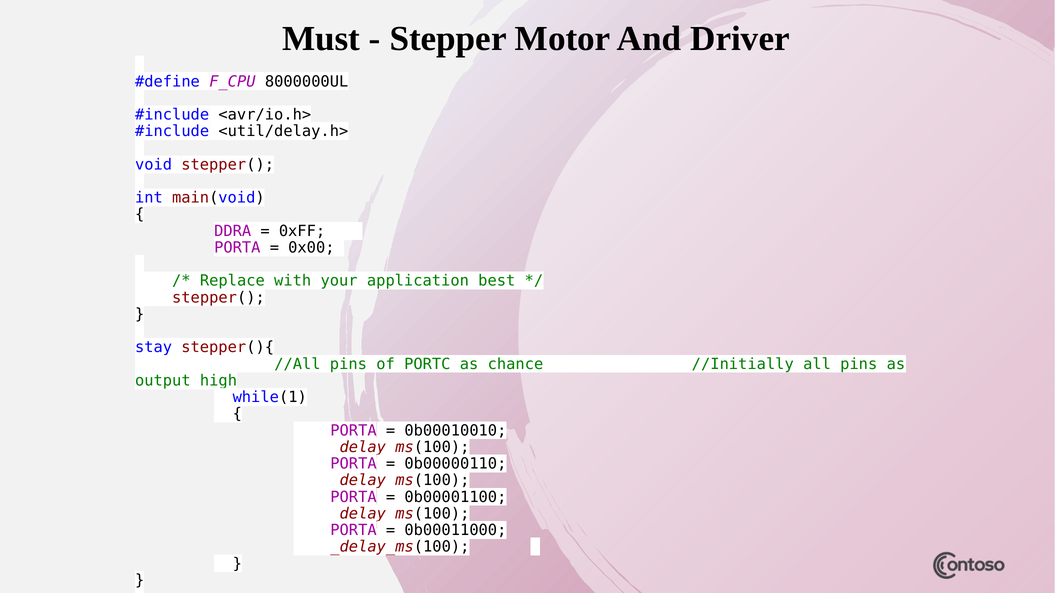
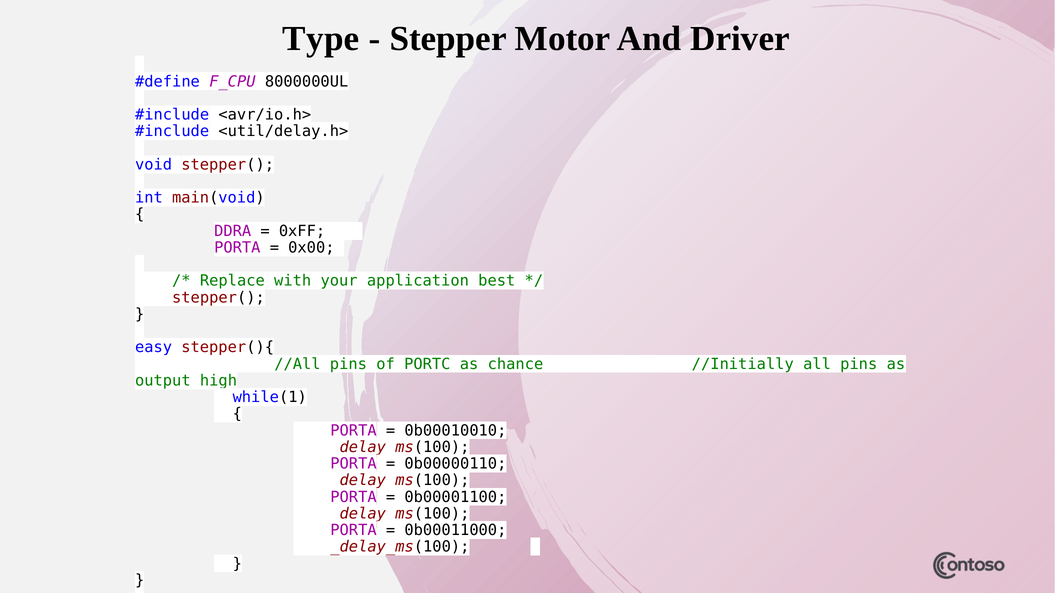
Must: Must -> Type
stay: stay -> easy
